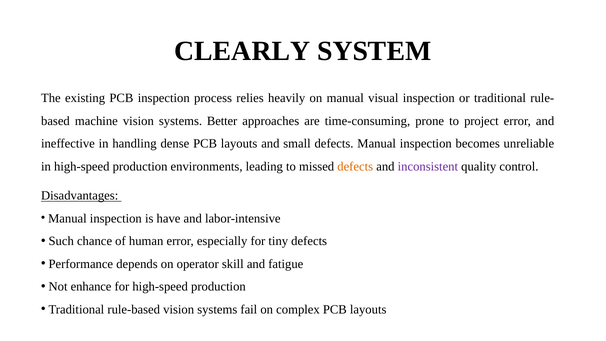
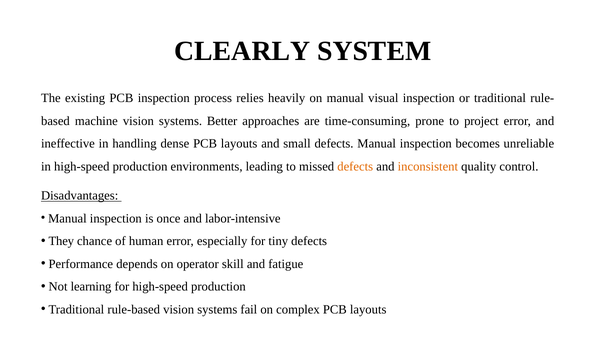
inconsistent colour: purple -> orange
have: have -> once
Such: Such -> They
enhance: enhance -> learning
